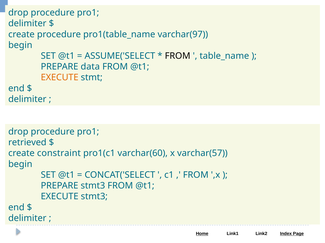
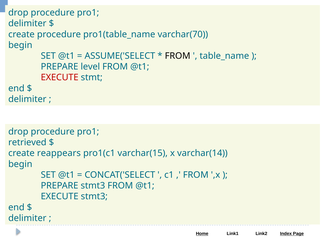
varchar(97: varchar(97 -> varchar(70
data: data -> level
EXECUTE at (60, 78) colour: orange -> red
constraint: constraint -> reappears
varchar(60: varchar(60 -> varchar(15
varchar(57: varchar(57 -> varchar(14
